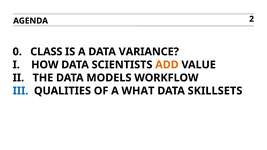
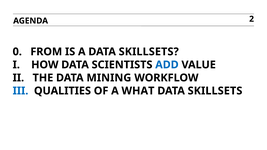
CLASS: CLASS -> FROM
A DATA VARIANCE: VARIANCE -> SKILLSETS
ADD colour: orange -> blue
MODELS: MODELS -> MINING
